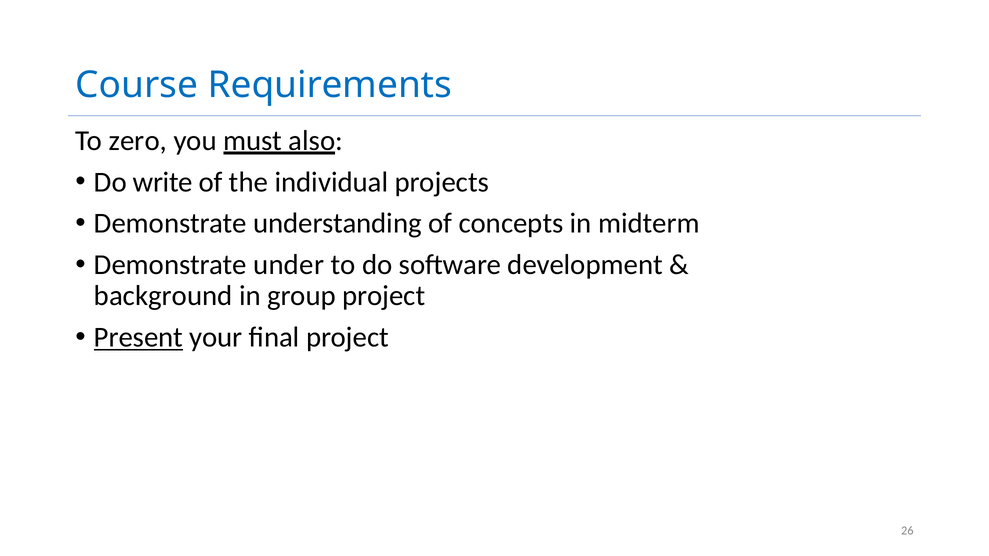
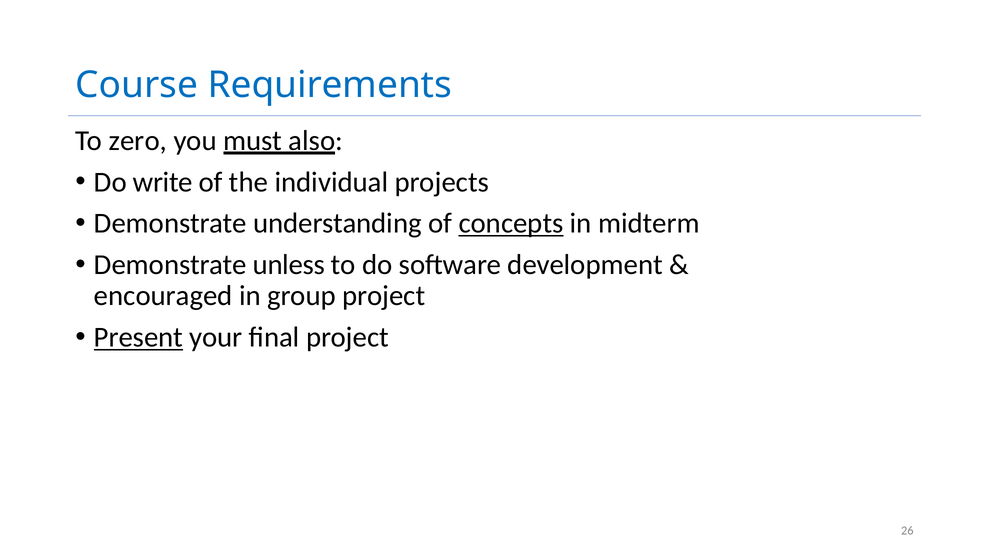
concepts underline: none -> present
under: under -> unless
background: background -> encouraged
